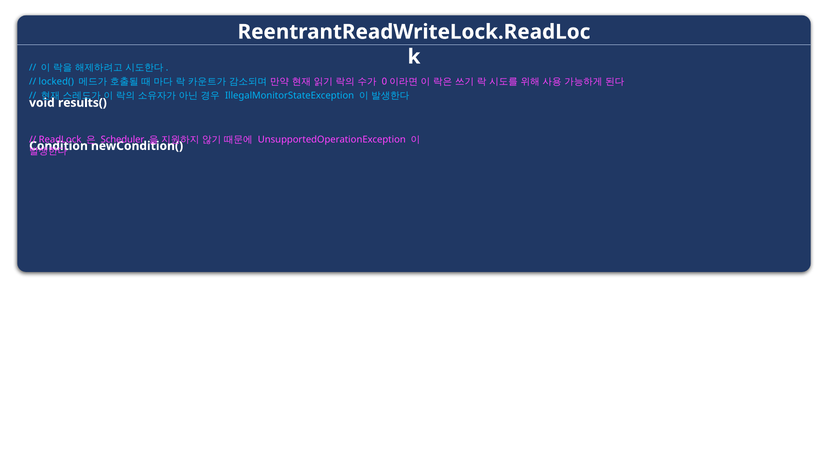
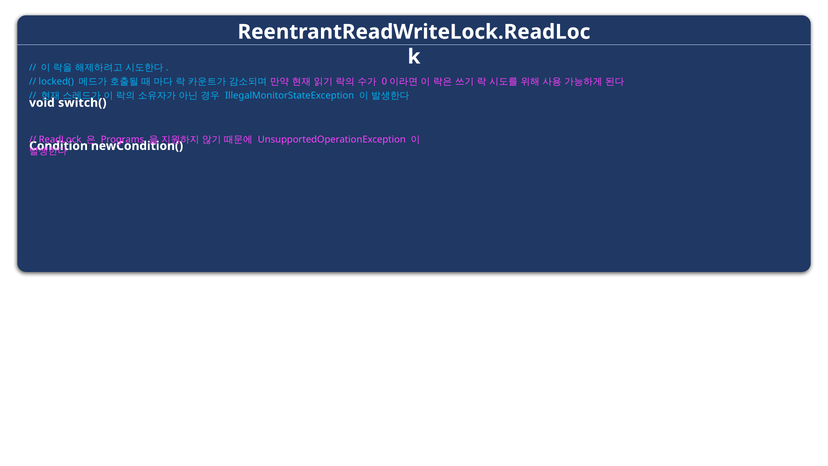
results(: results( -> switch(
Scheduler: Scheduler -> Programs
